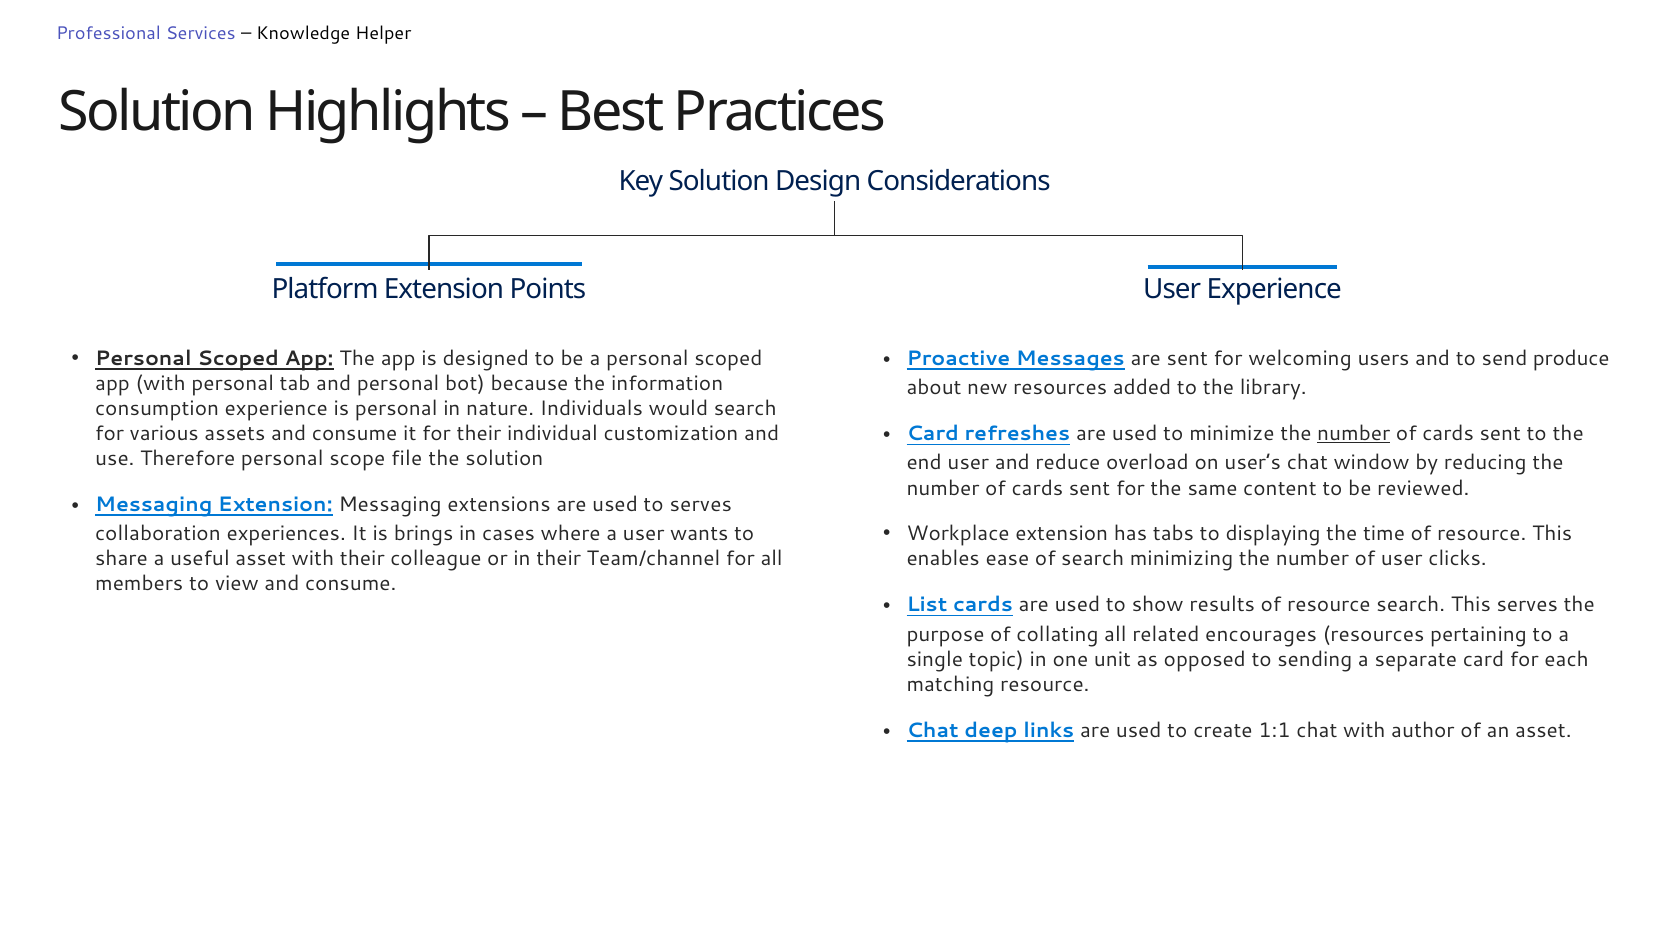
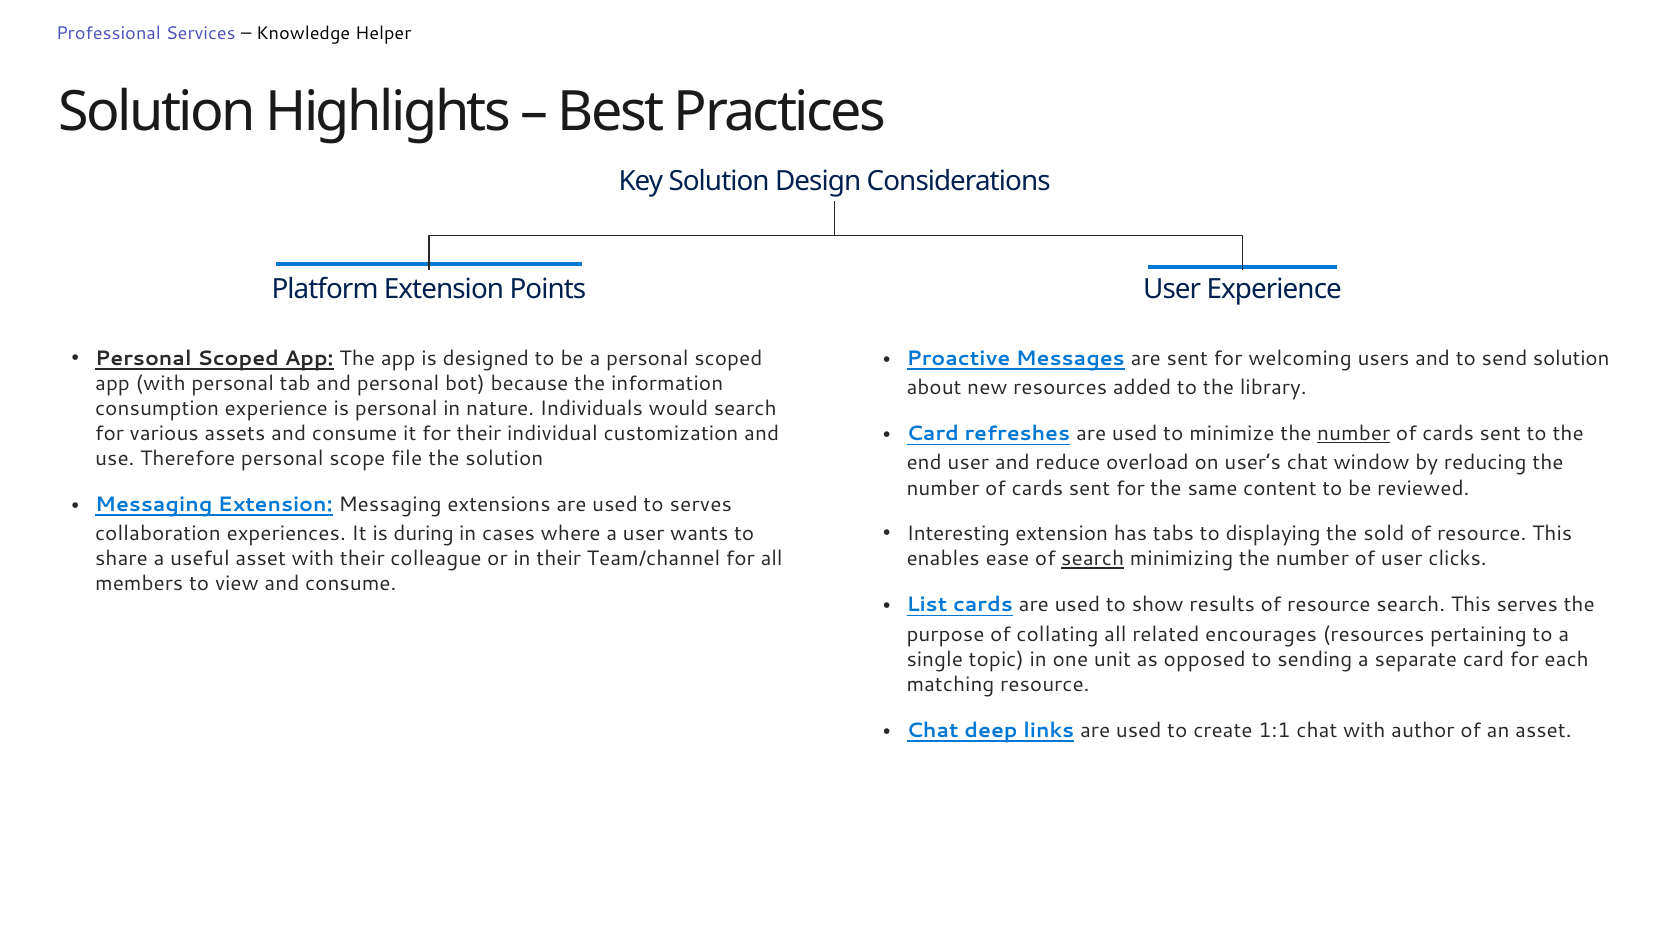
send produce: produce -> solution
Workplace: Workplace -> Interesting
time: time -> sold
brings: brings -> during
search at (1093, 559) underline: none -> present
